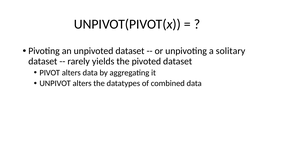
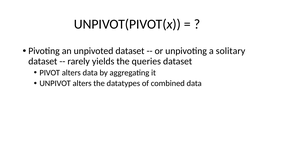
pivoted: pivoted -> queries
